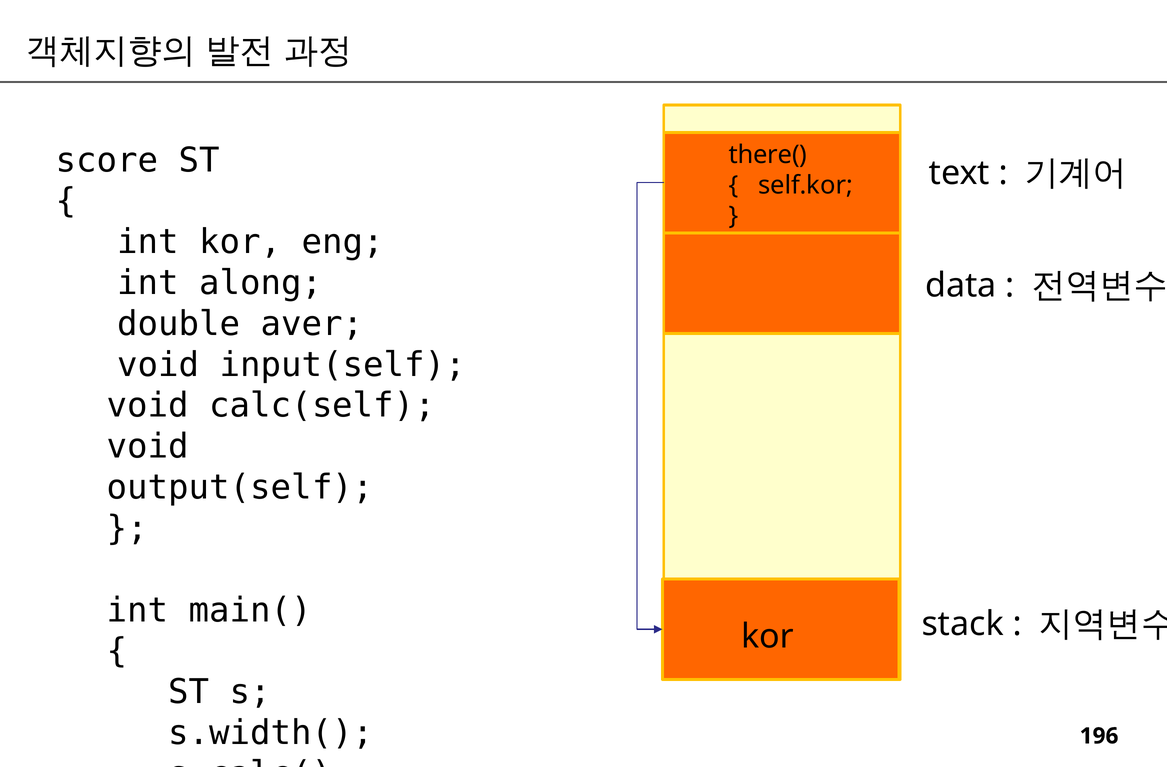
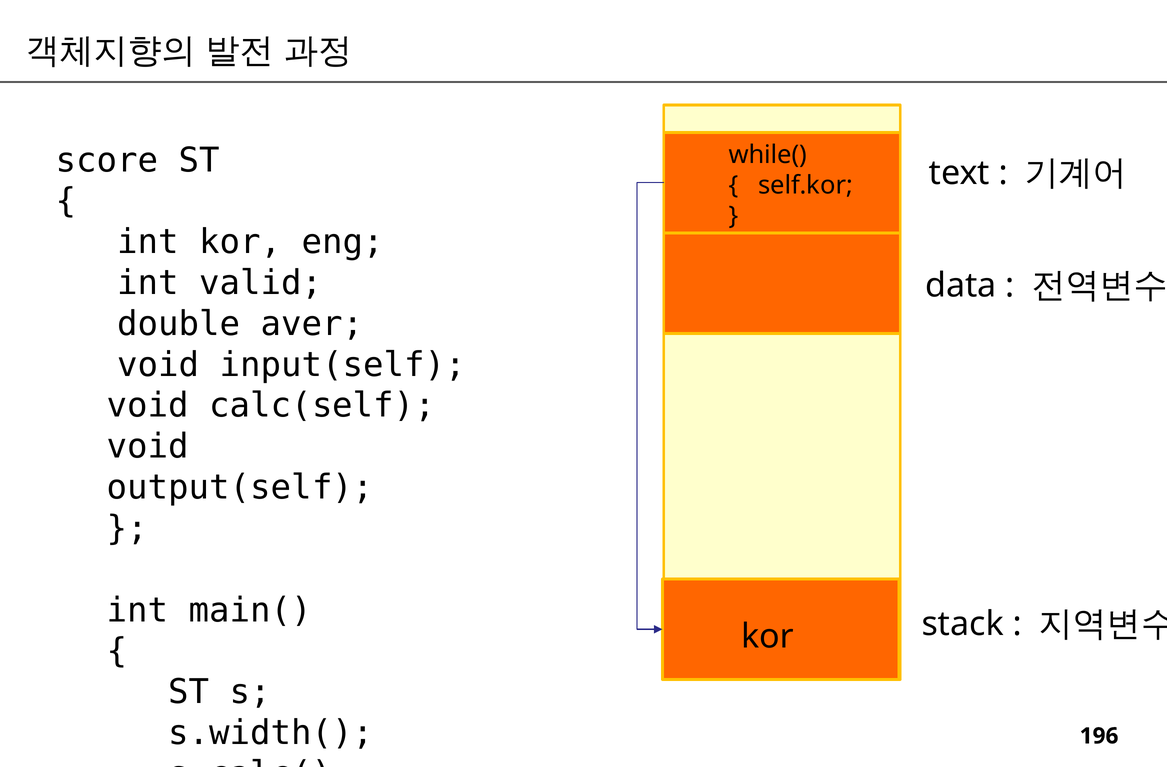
there(: there( -> while(
along: along -> valid
